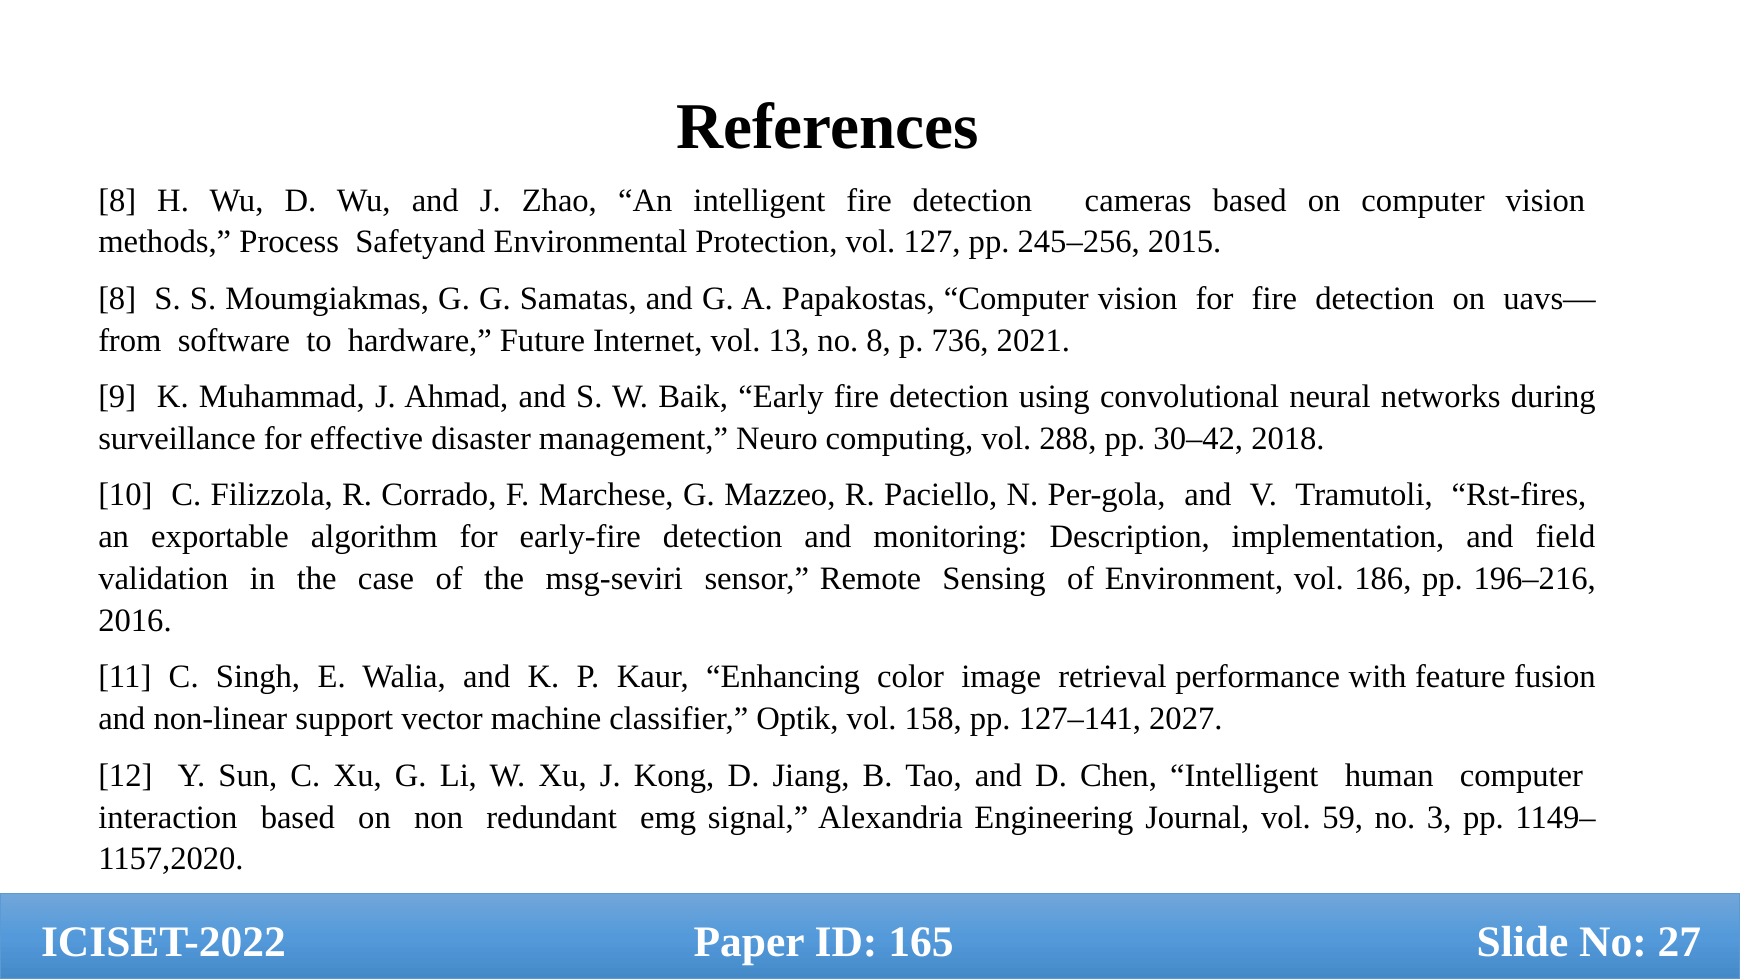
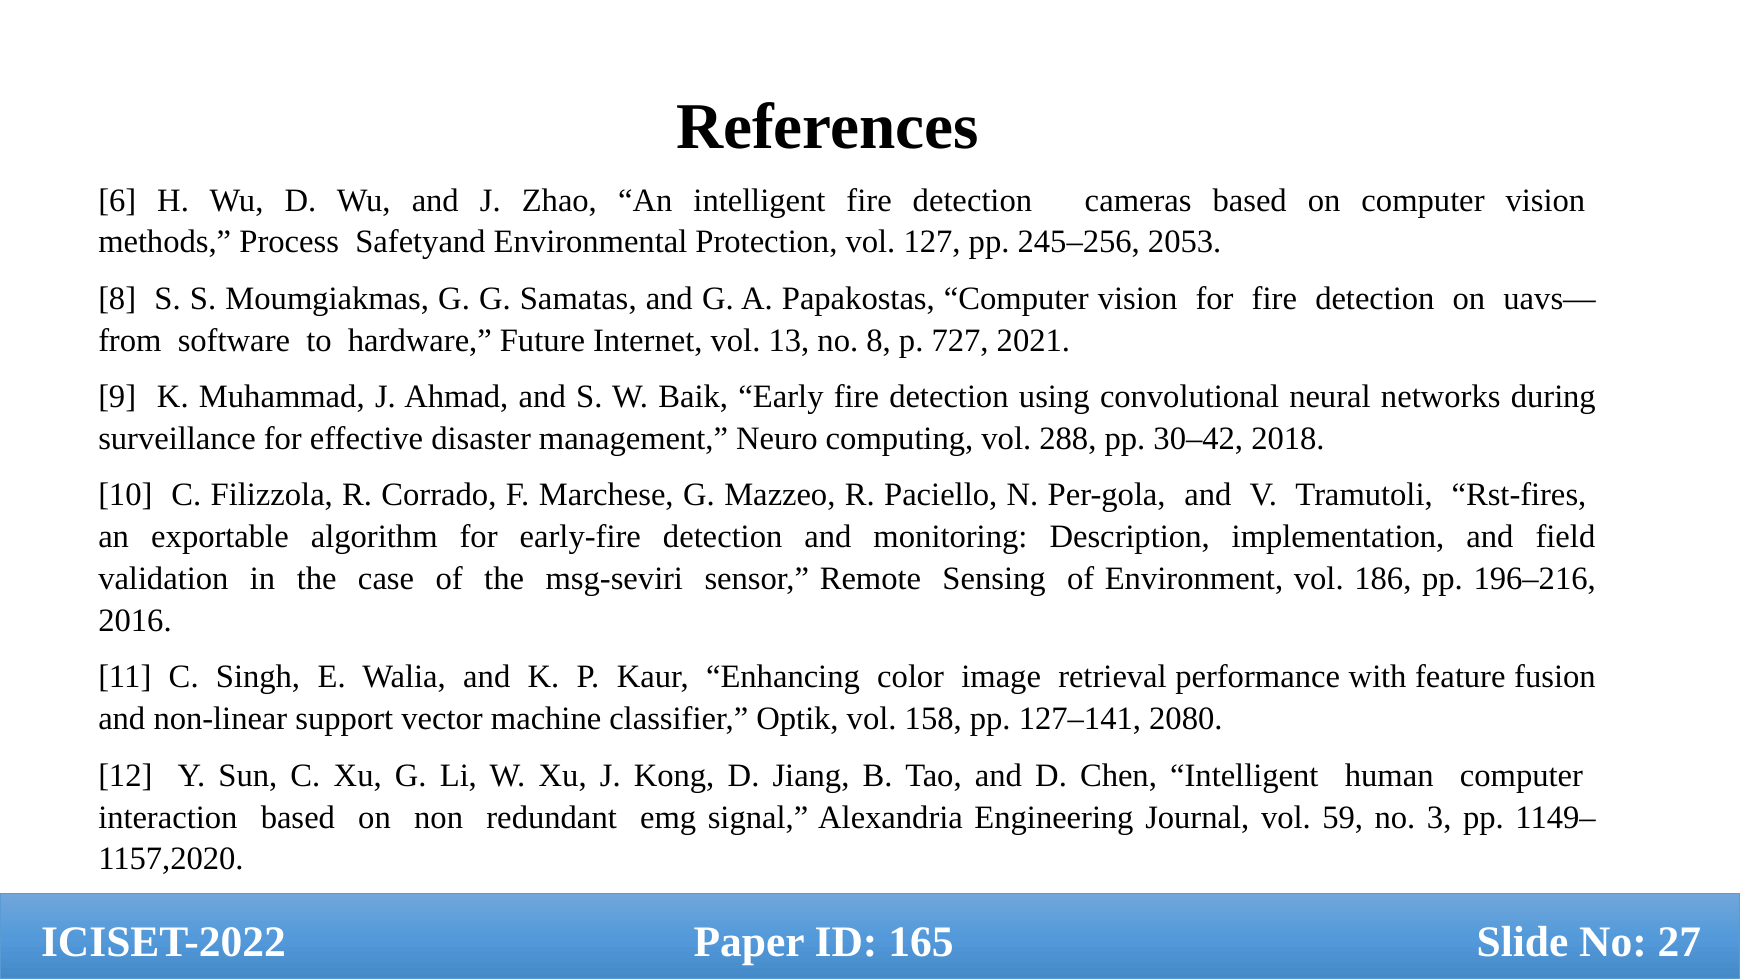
8 at (117, 200): 8 -> 6
2015: 2015 -> 2053
736: 736 -> 727
2027: 2027 -> 2080
